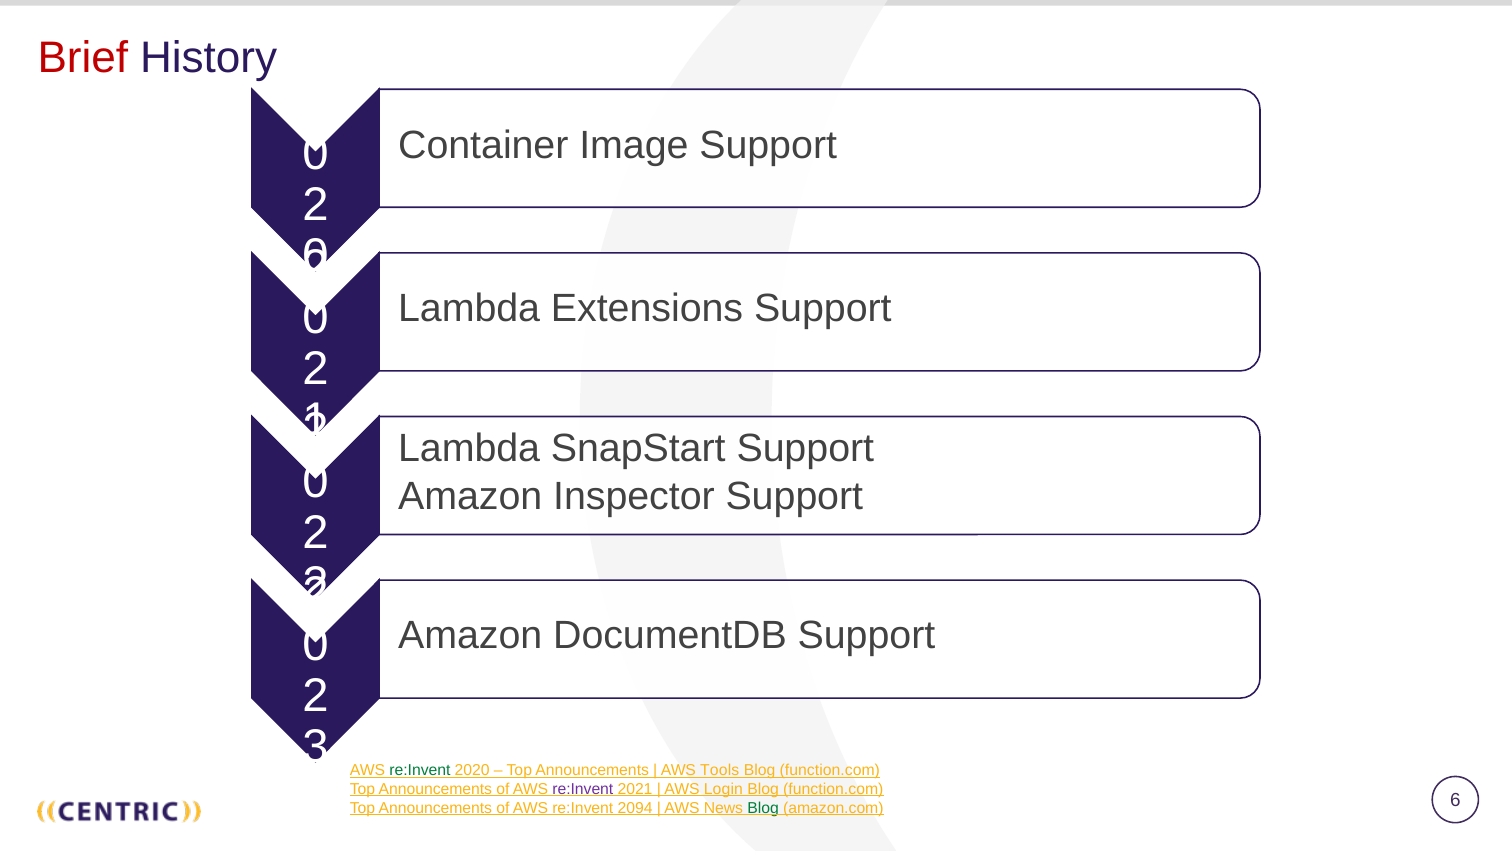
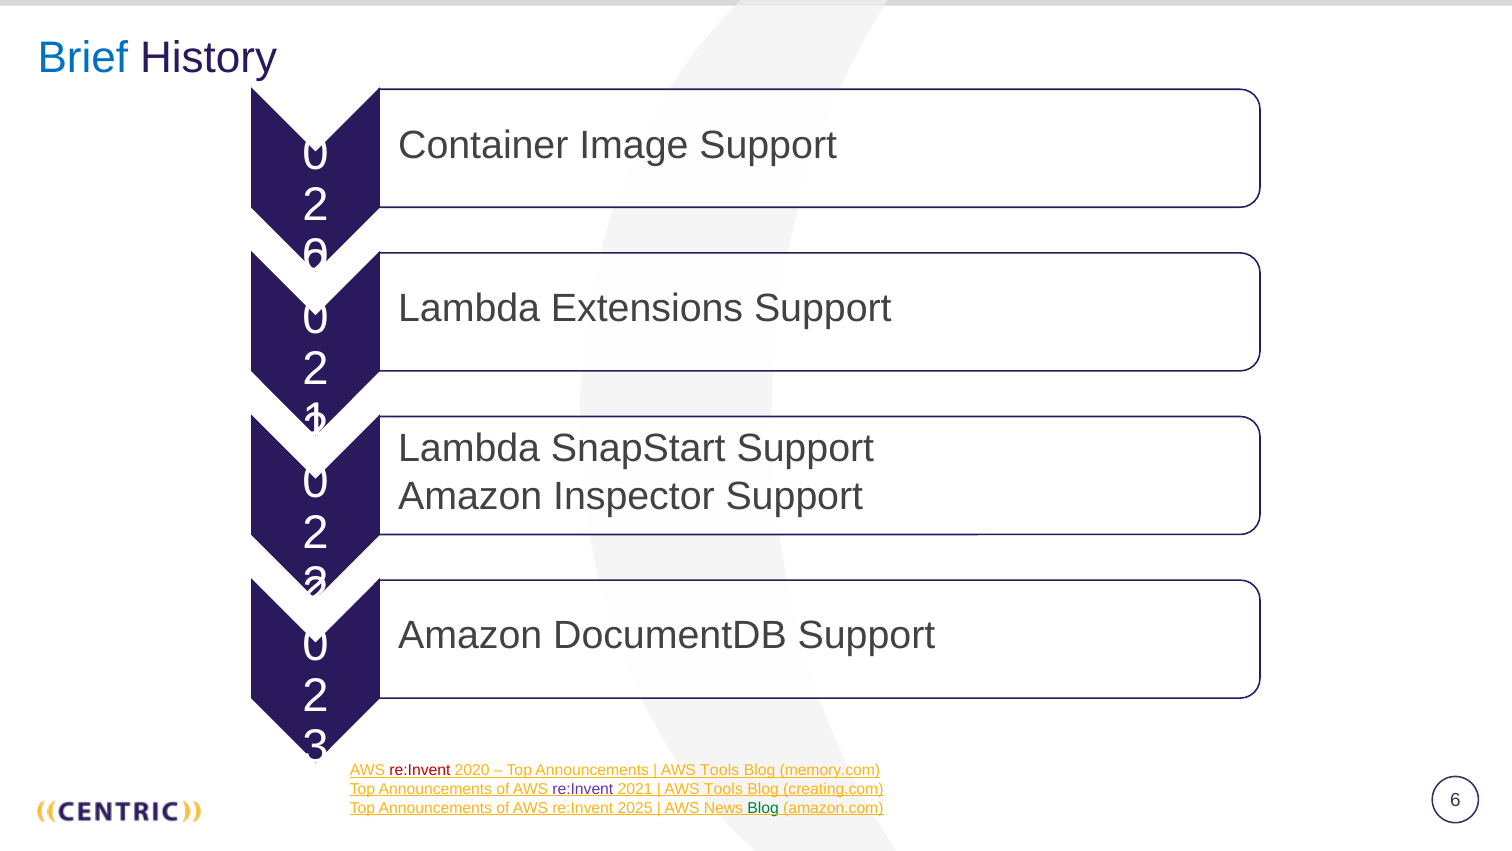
Brief colour: red -> blue
re:Invent at (420, 770) colour: green -> red
function.com at (830, 770): function.com -> memory.com
Login at (723, 788): Login -> Tools
function.com at (833, 788): function.com -> creating.com
2094: 2094 -> 2025
